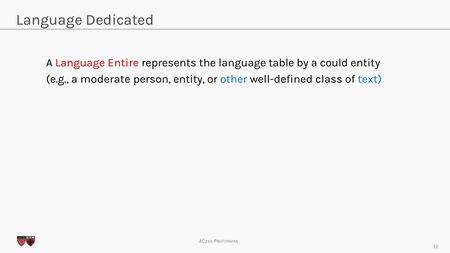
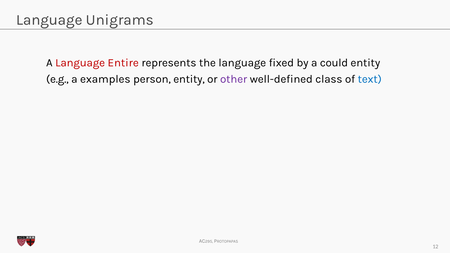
Dedicated: Dedicated -> Unigrams
table: table -> fixed
moderate: moderate -> examples
other colour: blue -> purple
